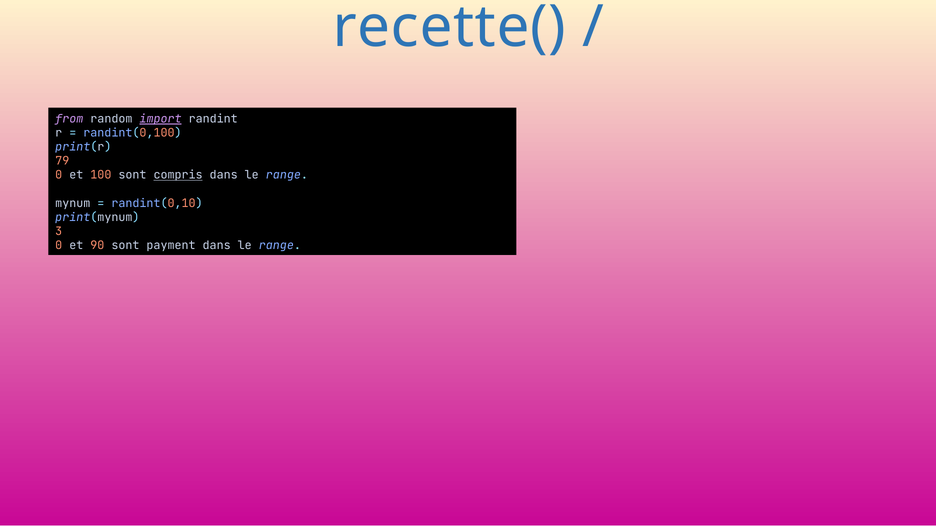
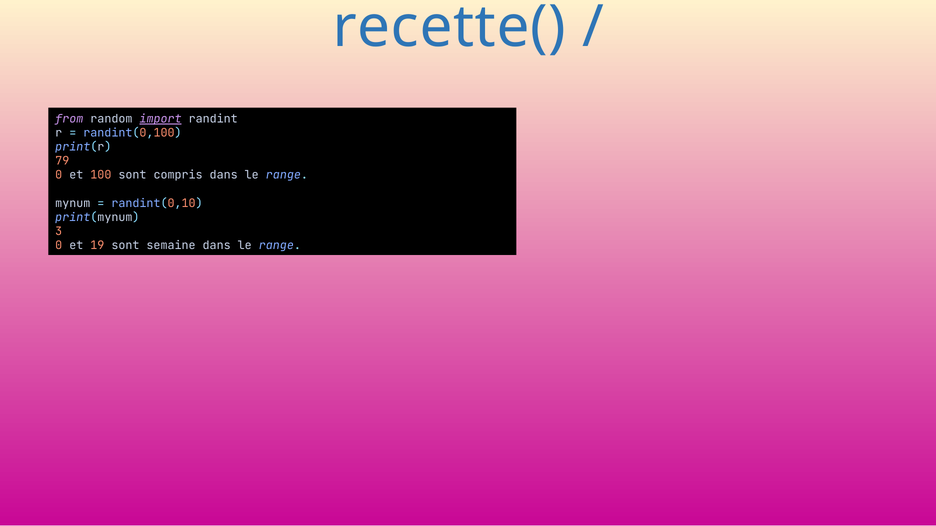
compris underline: present -> none
90: 90 -> 19
payment: payment -> semaine
